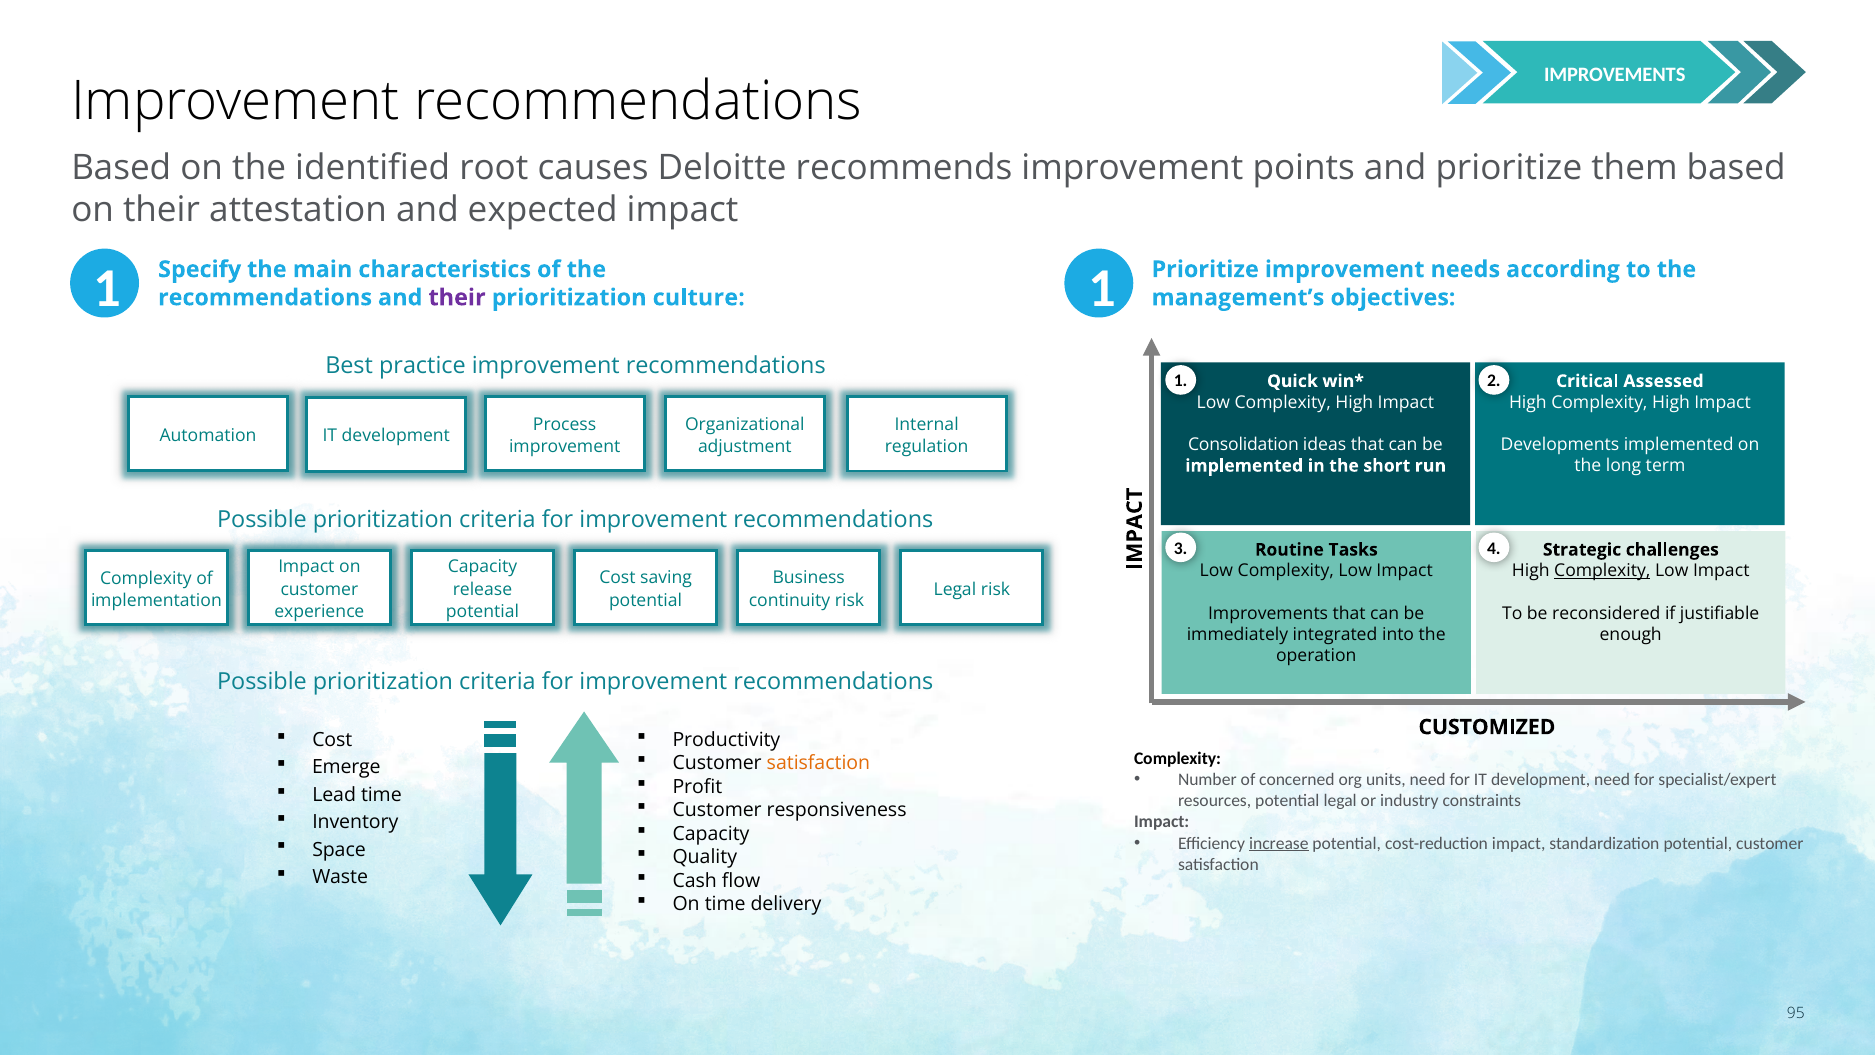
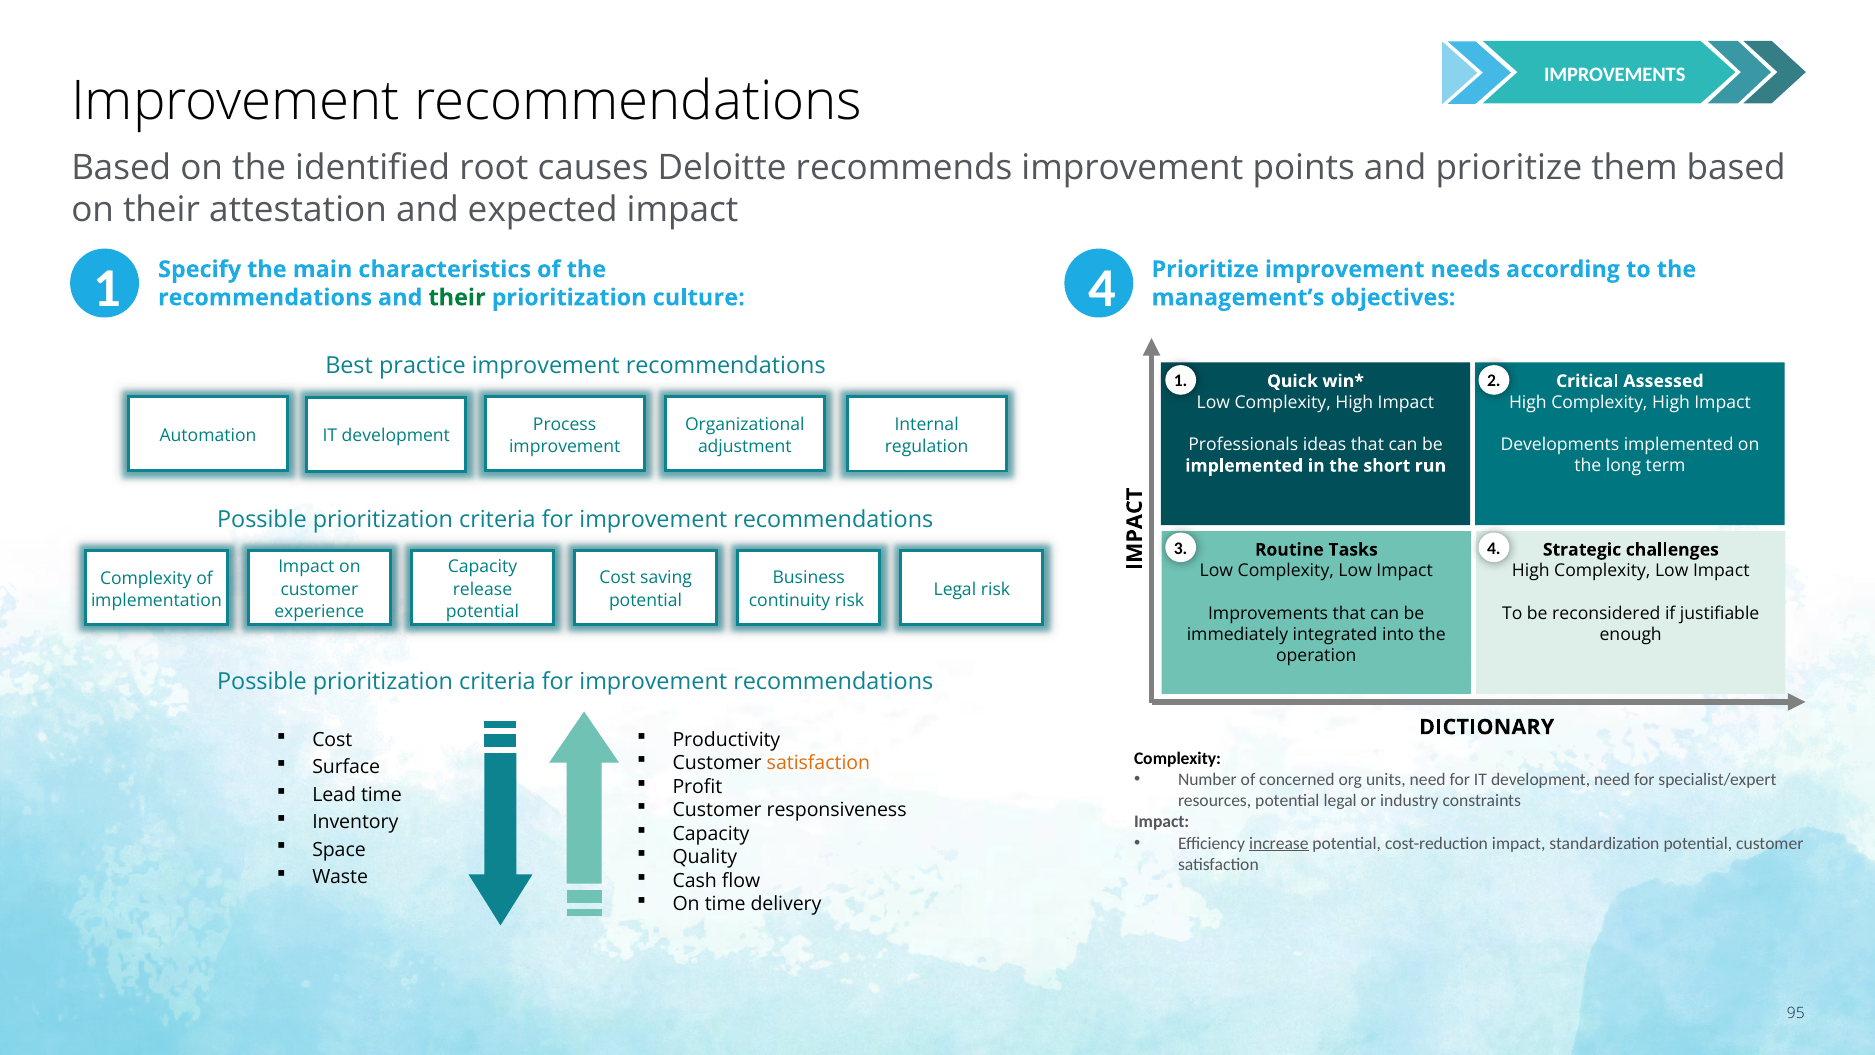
1 1: 1 -> 4
their at (457, 297) colour: purple -> green
Consolidation: Consolidation -> Professionals
Complexity at (1602, 571) underline: present -> none
CUSTOMIZED: CUSTOMIZED -> DICTIONARY
Emerge: Emerge -> Surface
